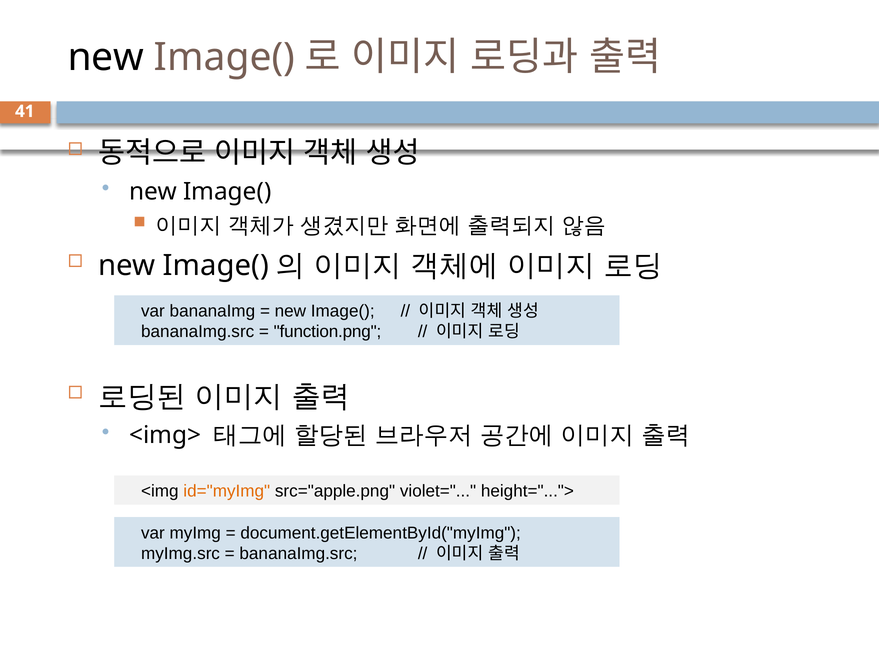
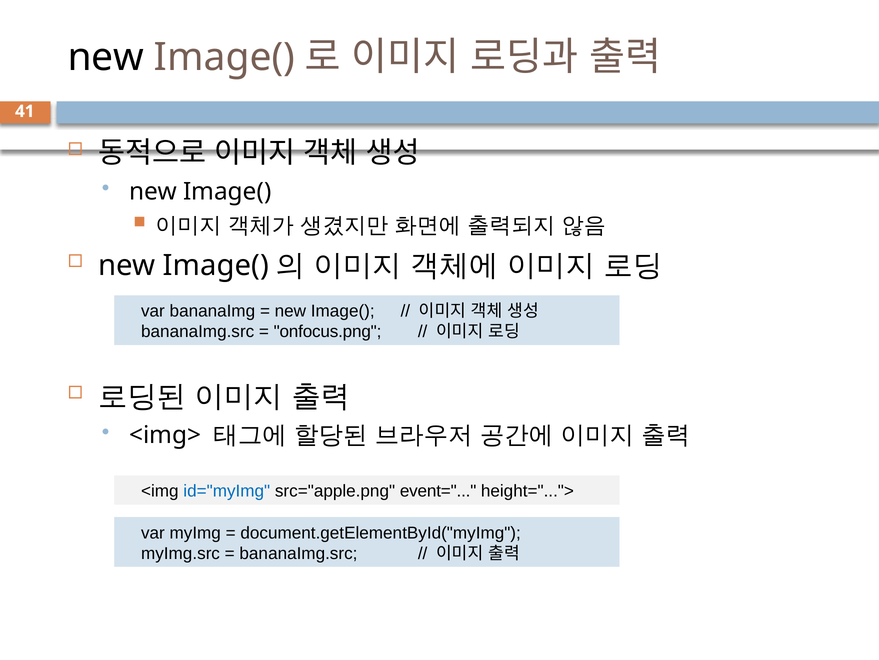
function.png: function.png -> onfocus.png
id="myImg colour: orange -> blue
violet=: violet= -> event=
